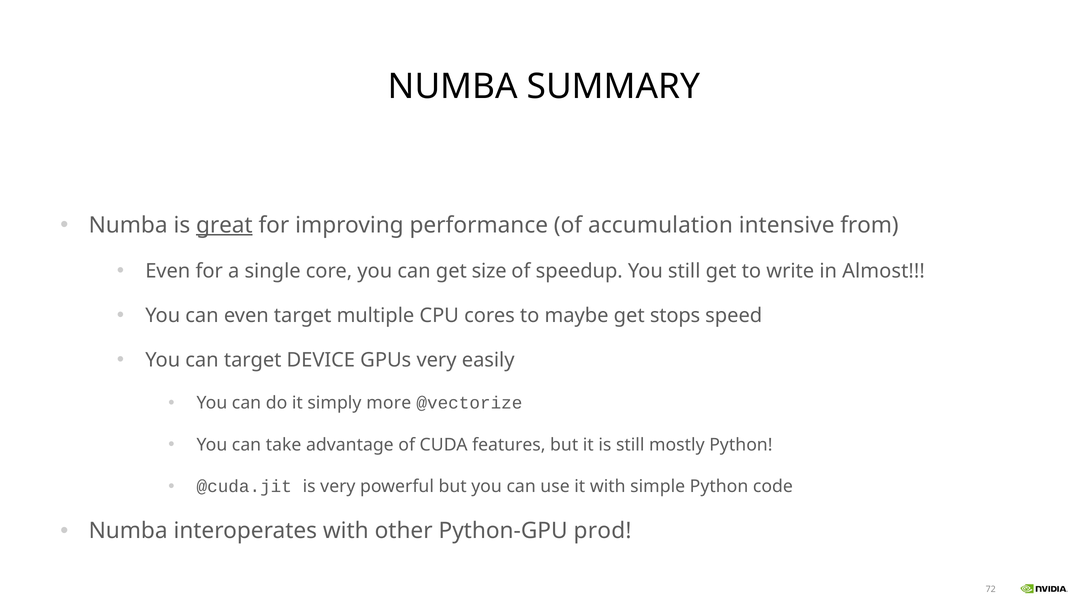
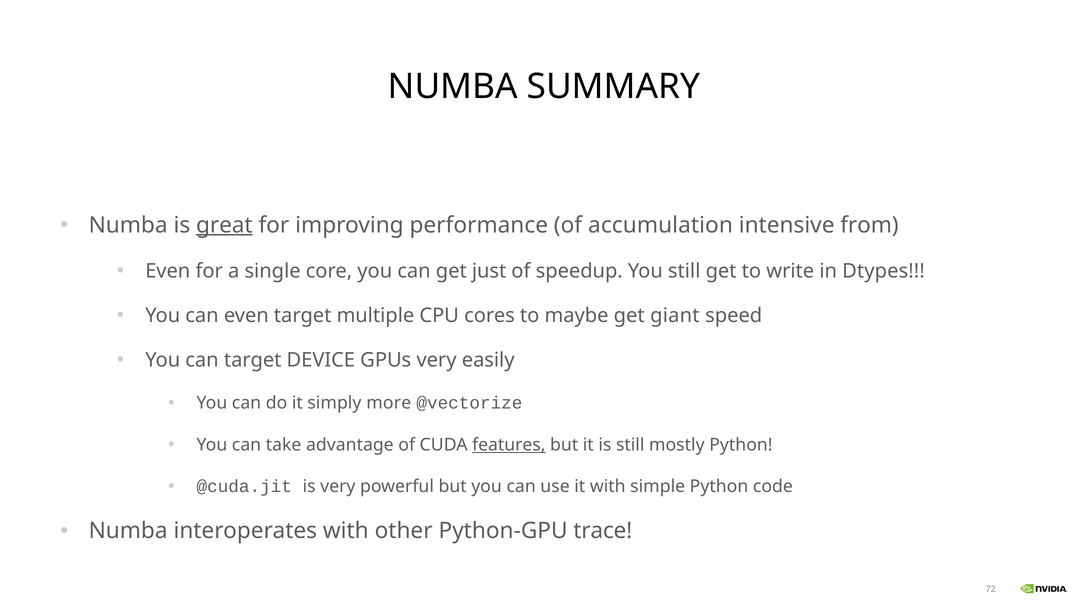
size: size -> just
Almost: Almost -> Dtypes
stops: stops -> giant
features underline: none -> present
prod: prod -> trace
